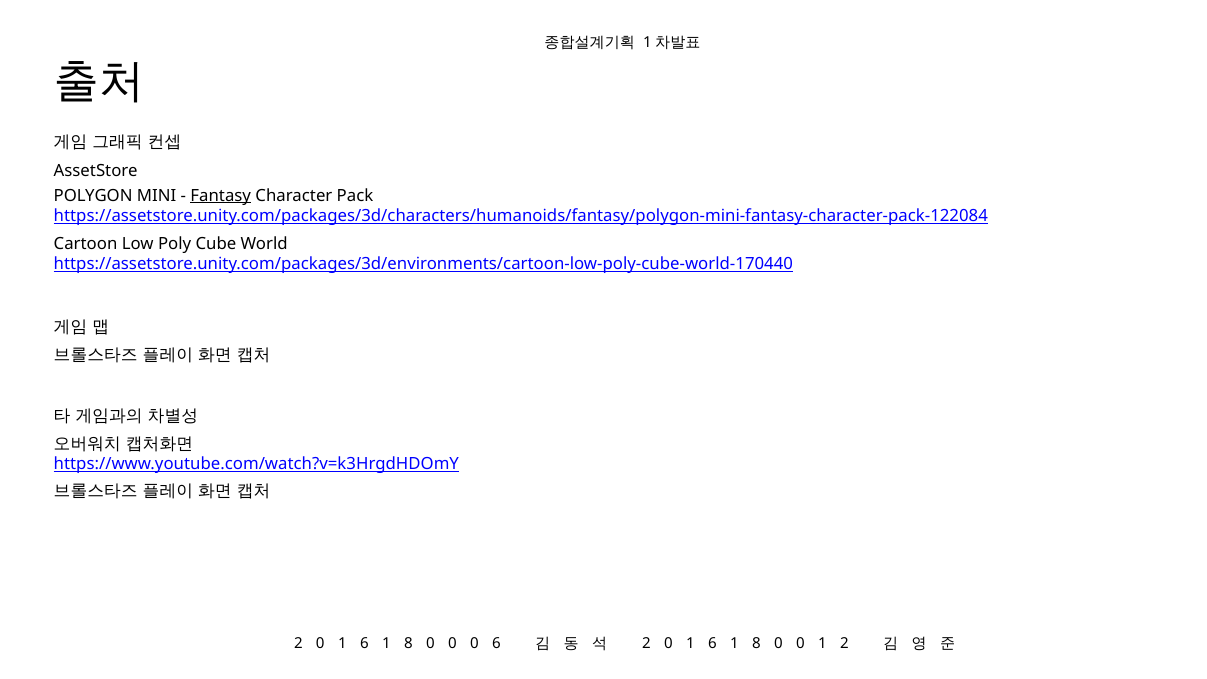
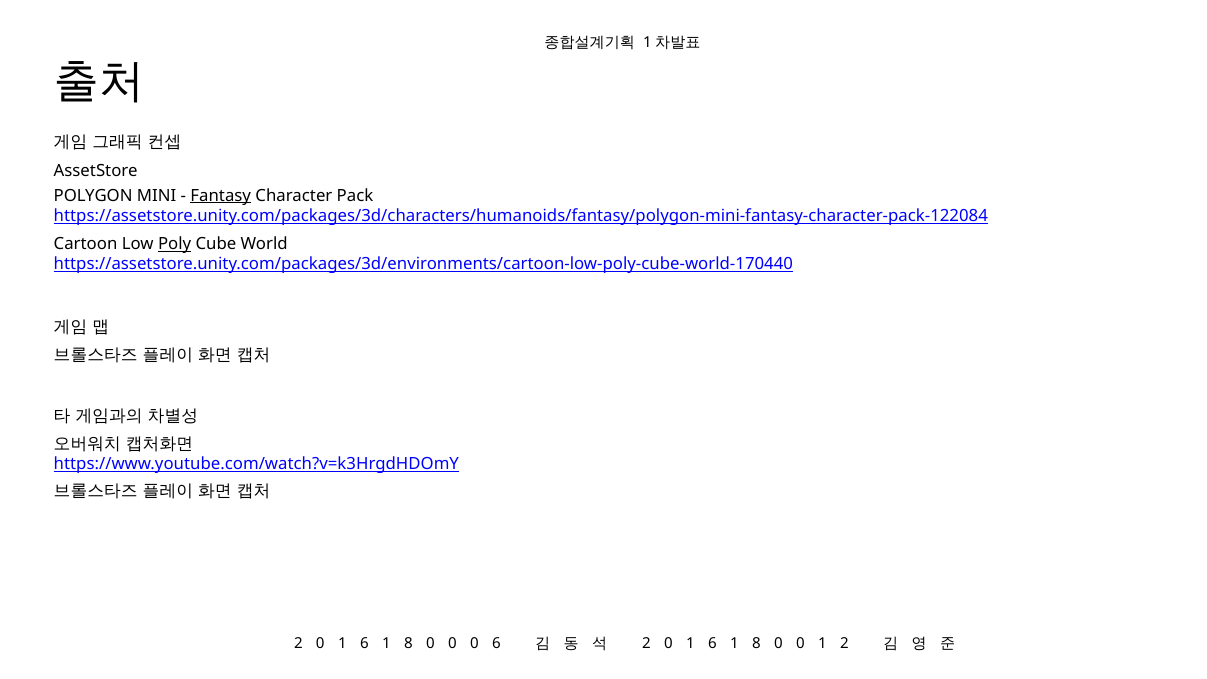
Poly underline: none -> present
